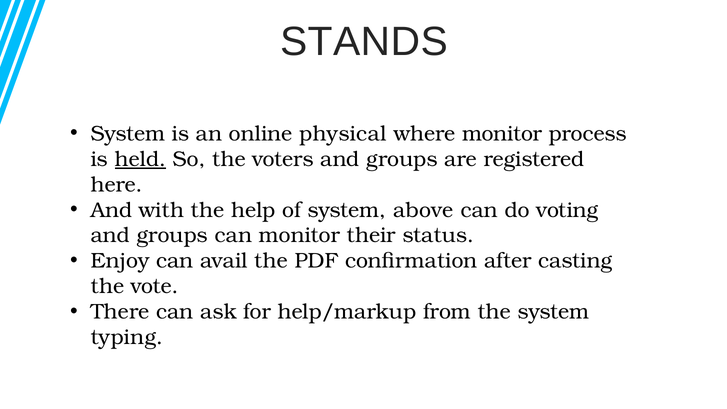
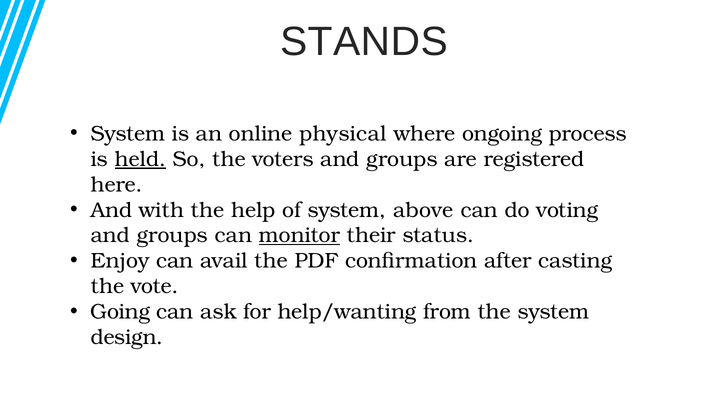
where monitor: monitor -> ongoing
monitor at (299, 235) underline: none -> present
There: There -> Going
help/markup: help/markup -> help/wanting
typing: typing -> design
